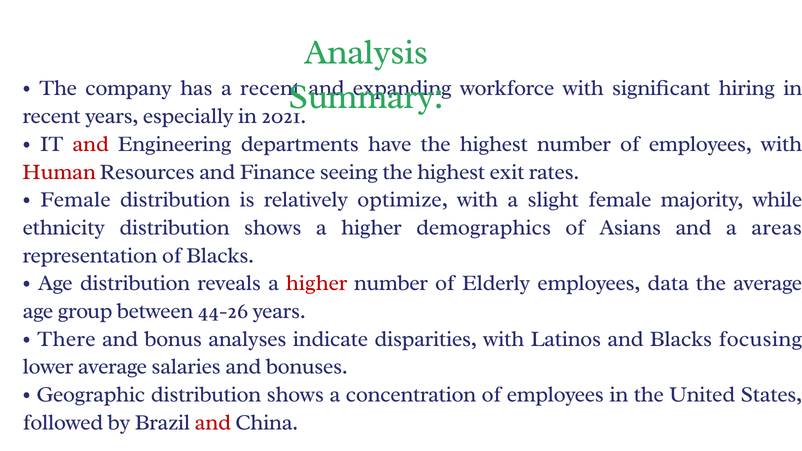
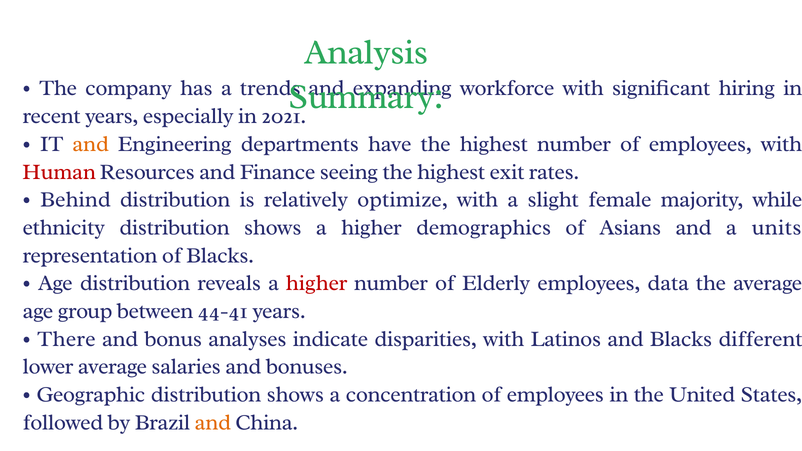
a recent: recent -> trends
and at (91, 144) colour: red -> orange
Female at (75, 200): Female -> Behind
areas: areas -> units
44-26: 44-26 -> 44-41
focusing: focusing -> different
and at (213, 422) colour: red -> orange
